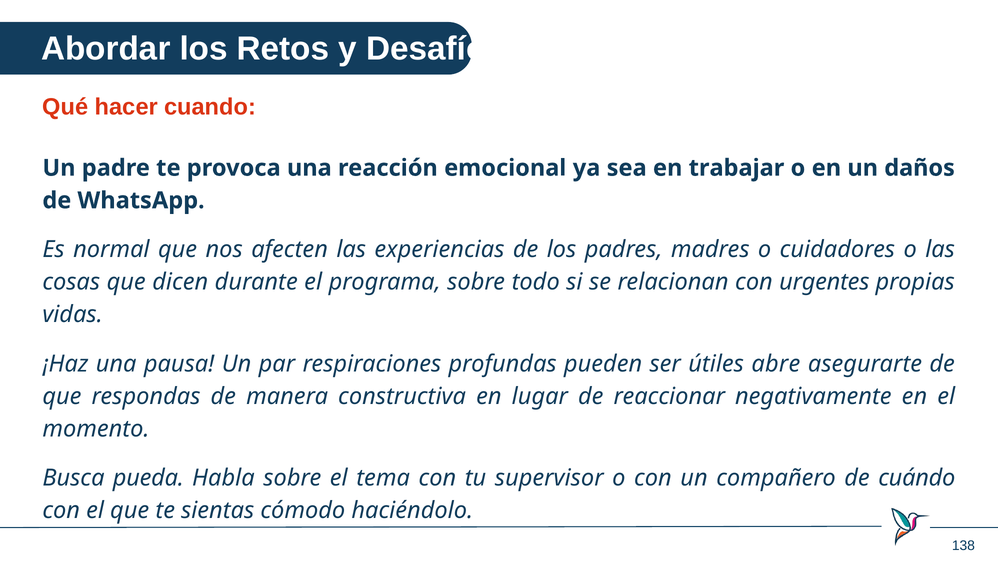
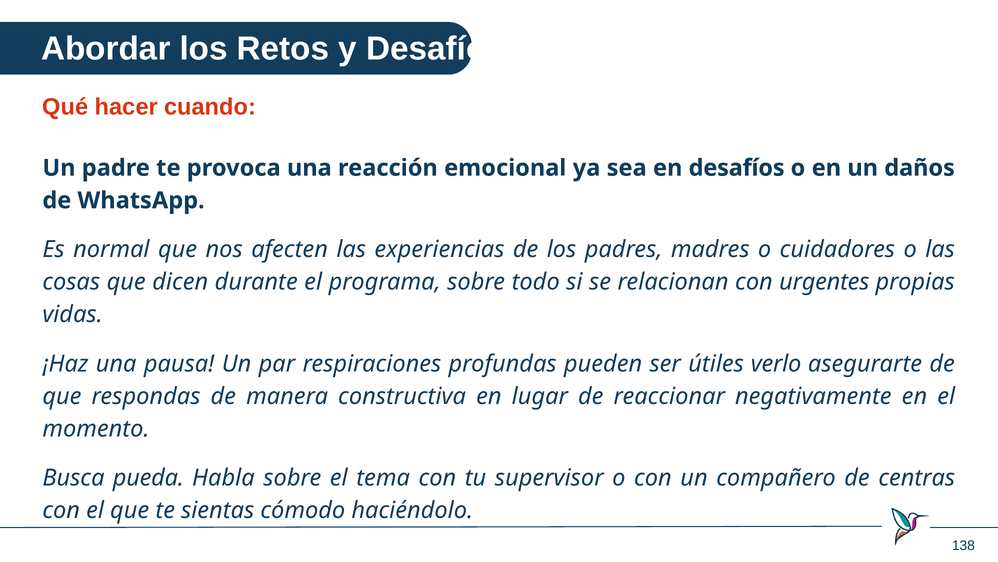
en trabajar: trabajar -> desafíos
abre: abre -> verlo
cuándo: cuándo -> centras
